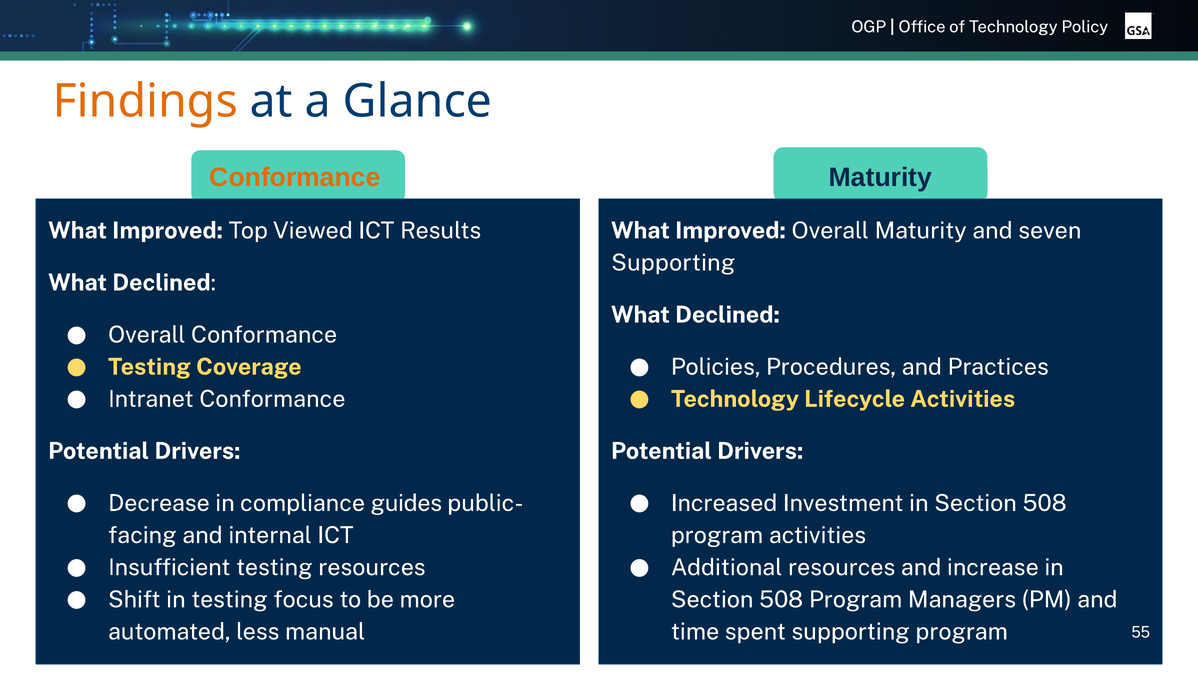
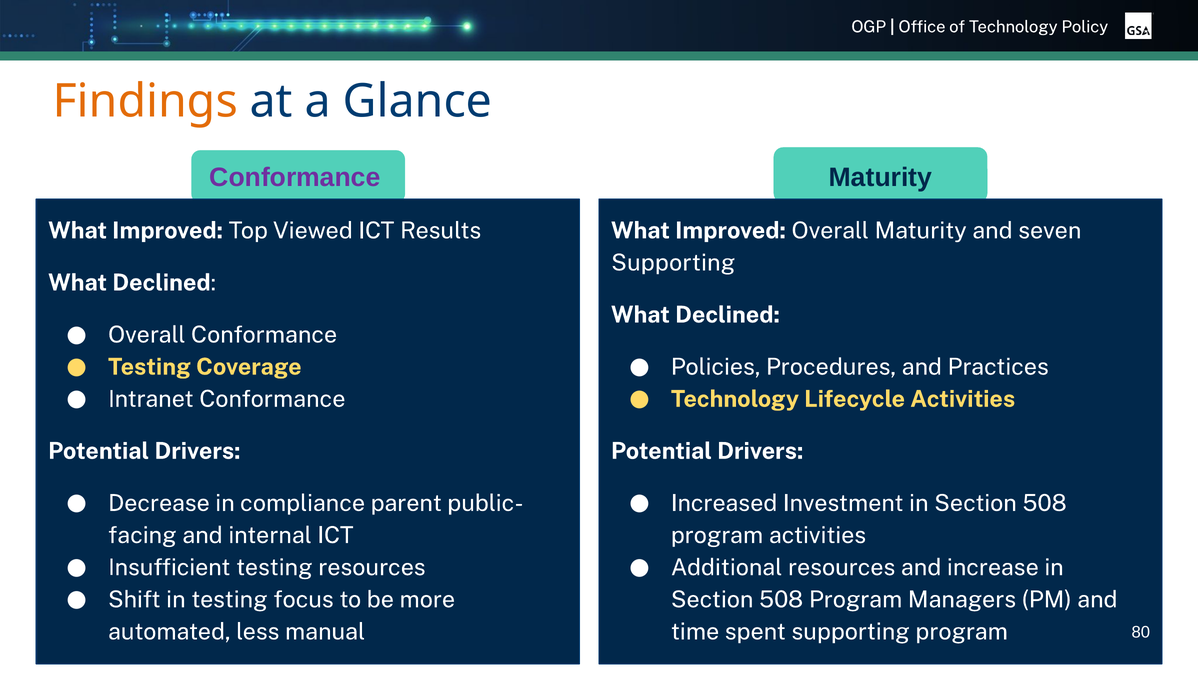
Conformance at (295, 178) colour: orange -> purple
guides: guides -> parent
55: 55 -> 80
